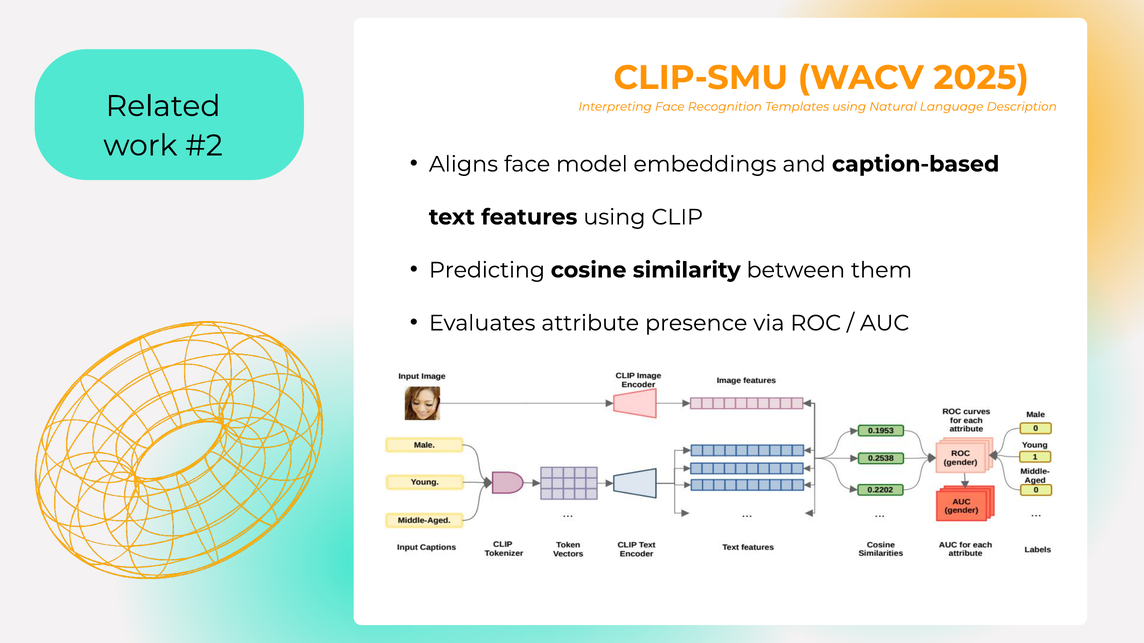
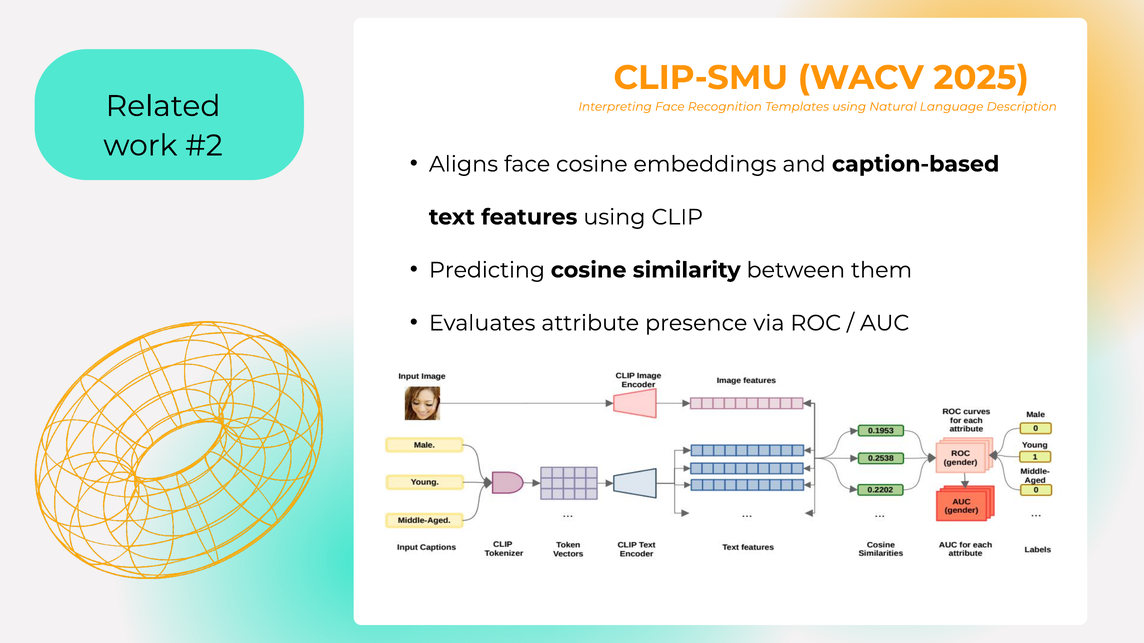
face model: model -> cosine
